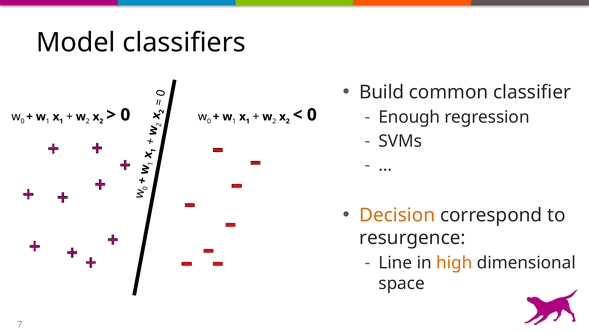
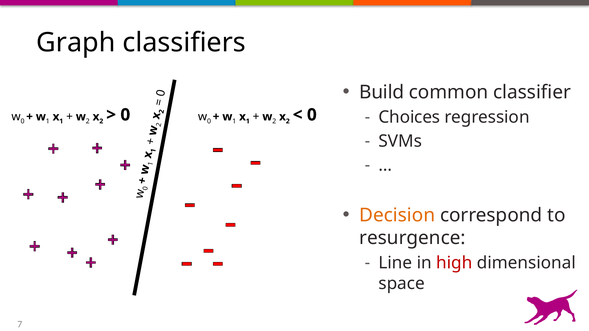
Model: Model -> Graph
Enough: Enough -> Choices
high colour: orange -> red
